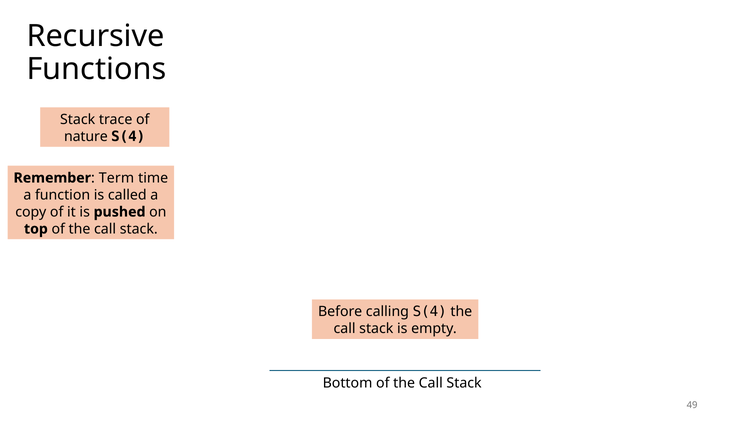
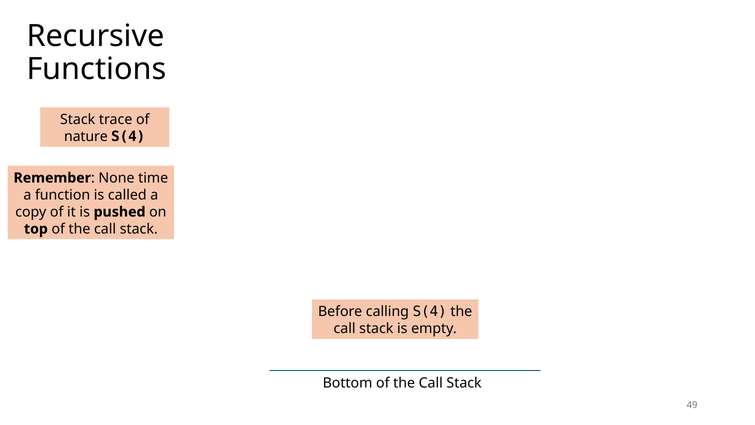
Term: Term -> None
